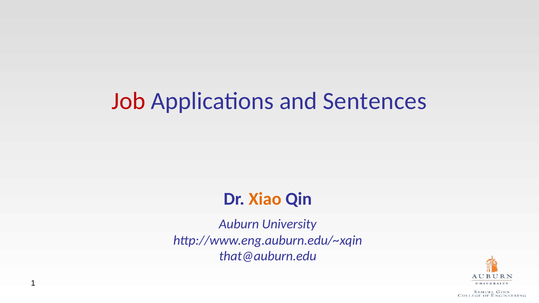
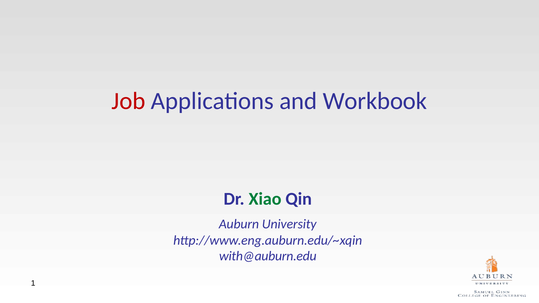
Sentences: Sentences -> Workbook
Xiao colour: orange -> green
that@auburn.edu: that@auburn.edu -> with@auburn.edu
